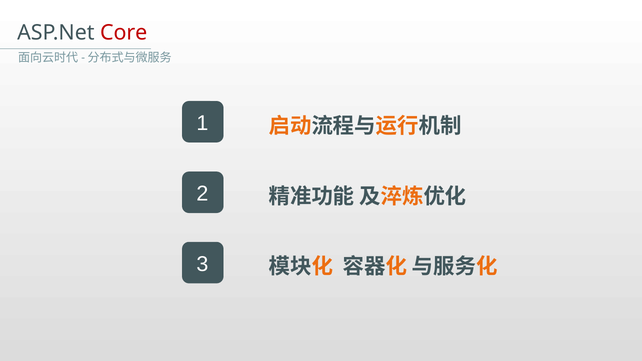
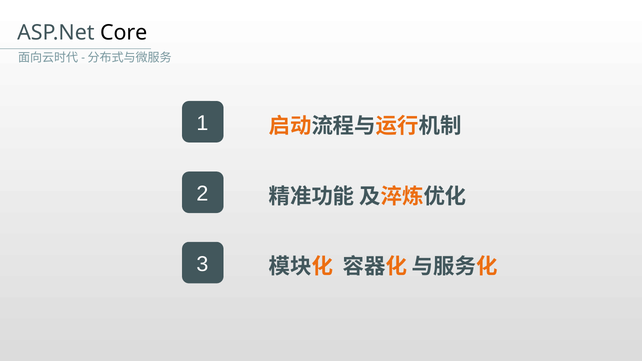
Core colour: red -> black
